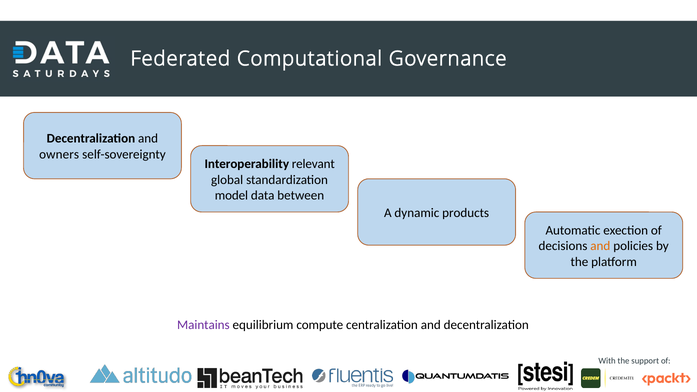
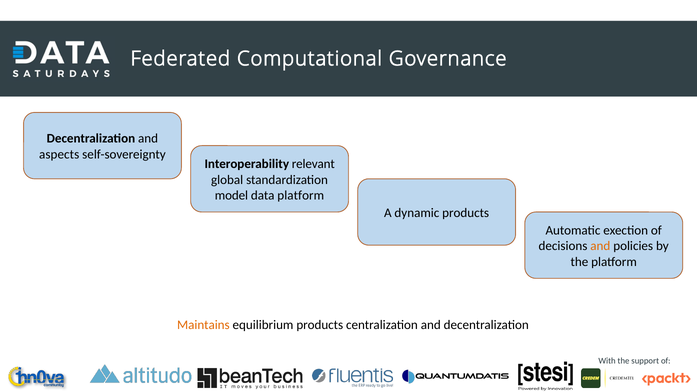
owners: owners -> aspects
data between: between -> platform
Maintains colour: purple -> orange
equilibrium compute: compute -> products
